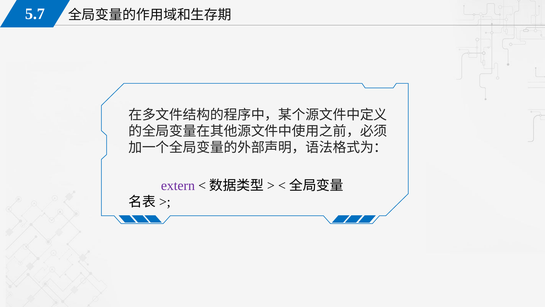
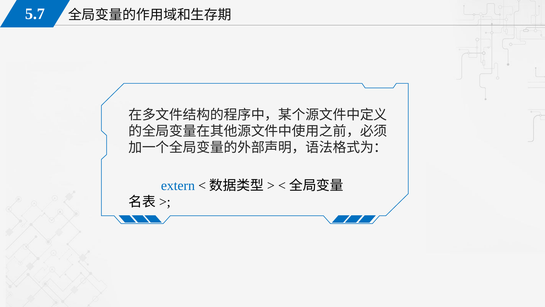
extern colour: purple -> blue
